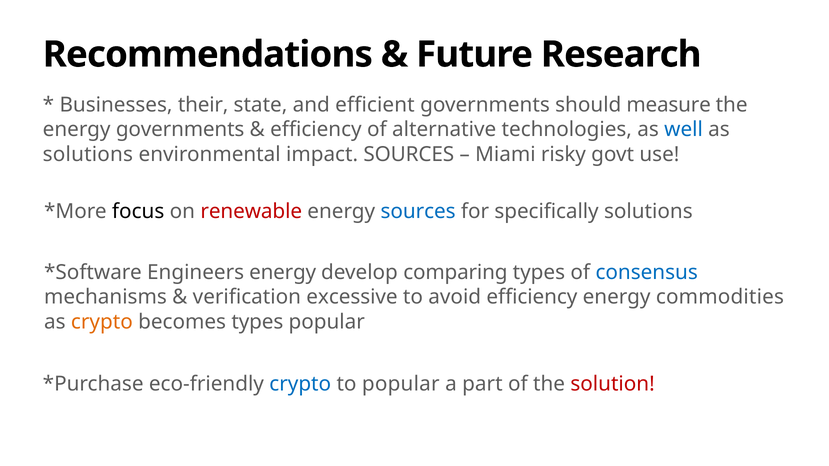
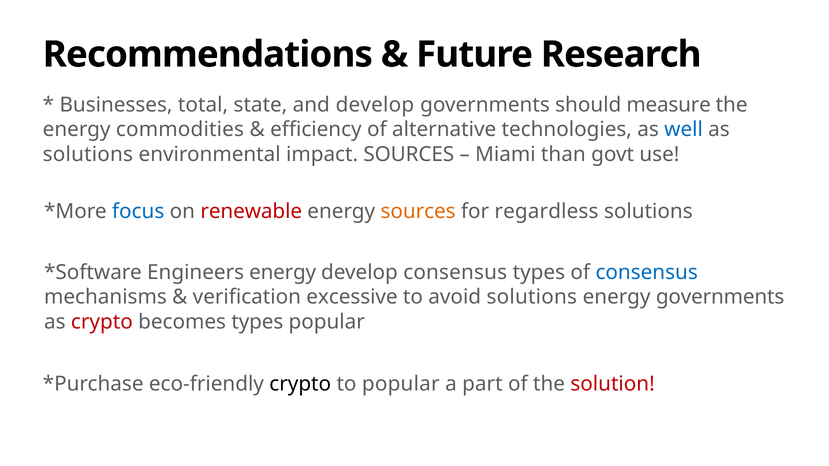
their: their -> total
and efficient: efficient -> develop
energy governments: governments -> commodities
risky: risky -> than
focus colour: black -> blue
sources at (418, 211) colour: blue -> orange
specifically: specifically -> regardless
develop comparing: comparing -> consensus
avoid efficiency: efficiency -> solutions
energy commodities: commodities -> governments
crypto at (102, 322) colour: orange -> red
crypto at (300, 384) colour: blue -> black
